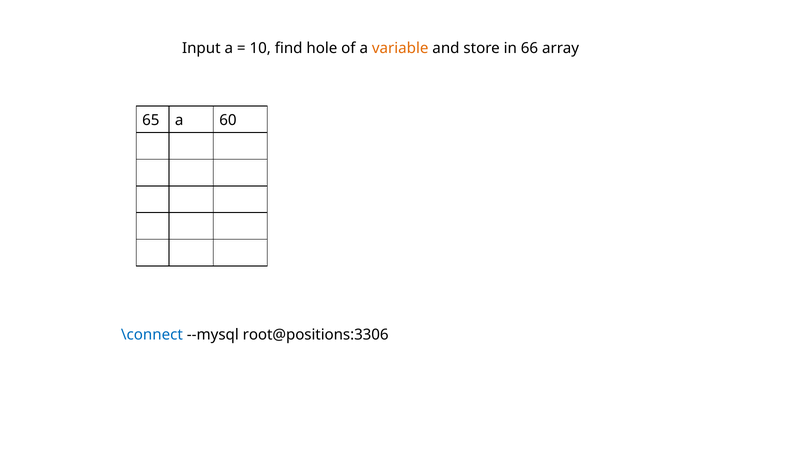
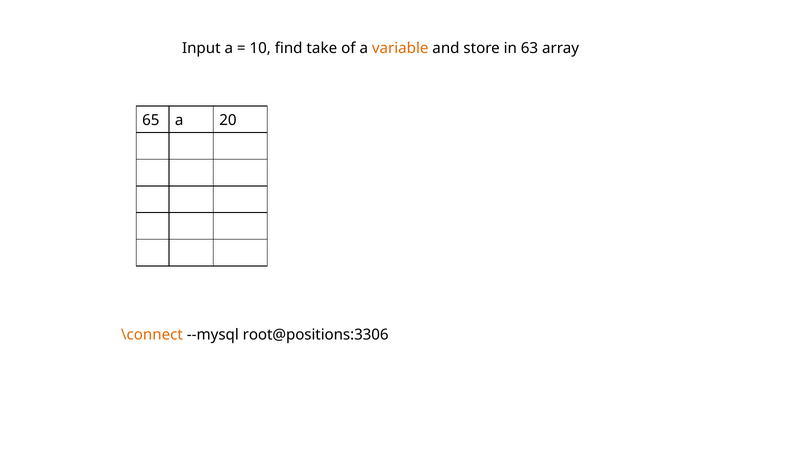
hole: hole -> take
66: 66 -> 63
60: 60 -> 20
\connect colour: blue -> orange
